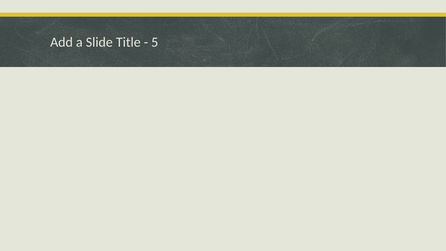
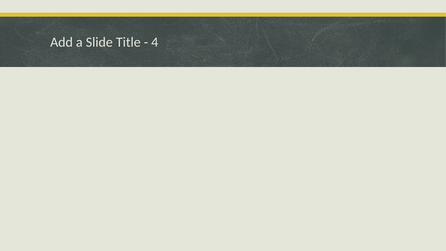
5: 5 -> 4
